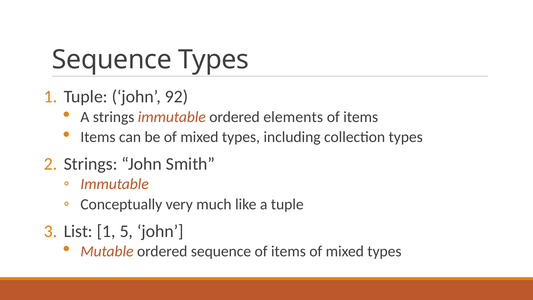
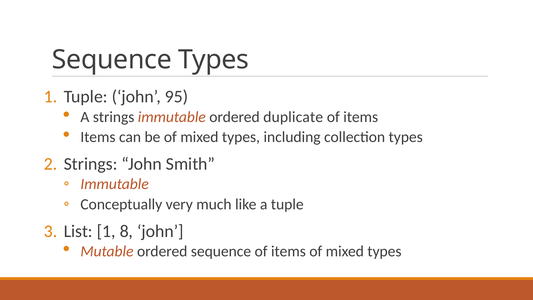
92: 92 -> 95
elements: elements -> duplicate
5: 5 -> 8
